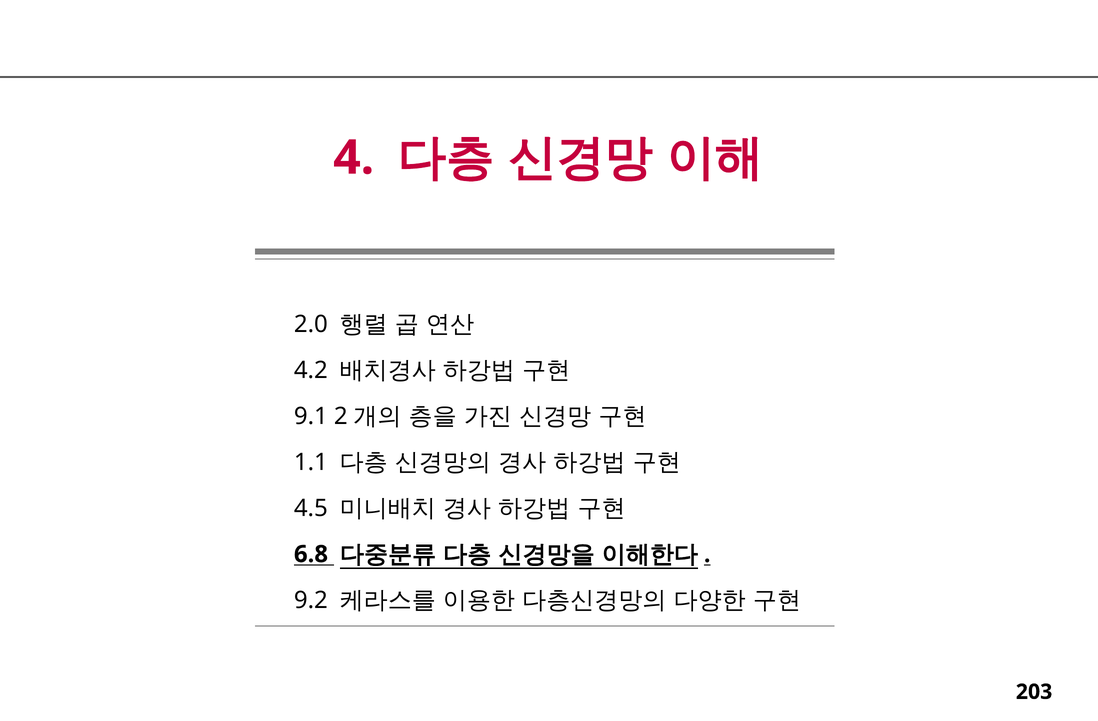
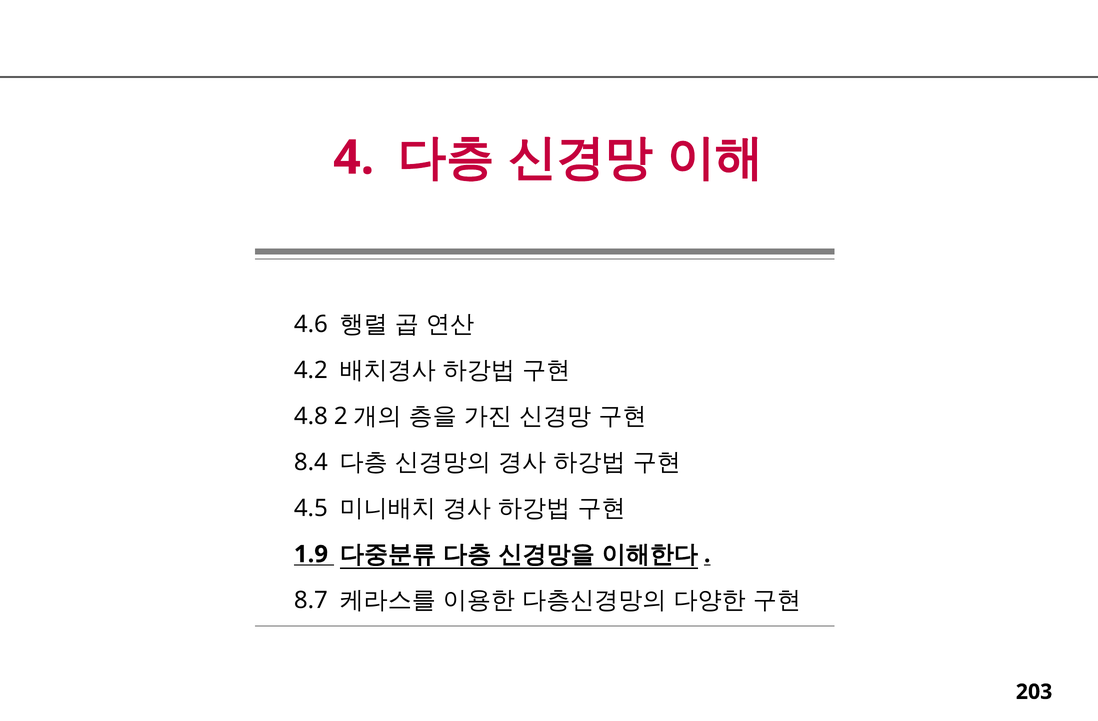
2.0: 2.0 -> 4.6
9.1: 9.1 -> 4.8
1.1: 1.1 -> 8.4
6.8: 6.8 -> 1.9
9.2: 9.2 -> 8.7
